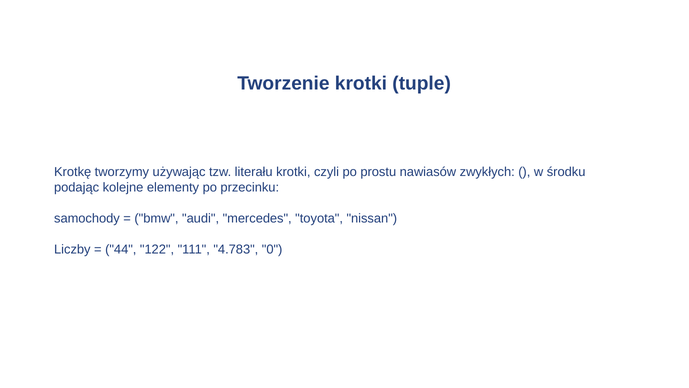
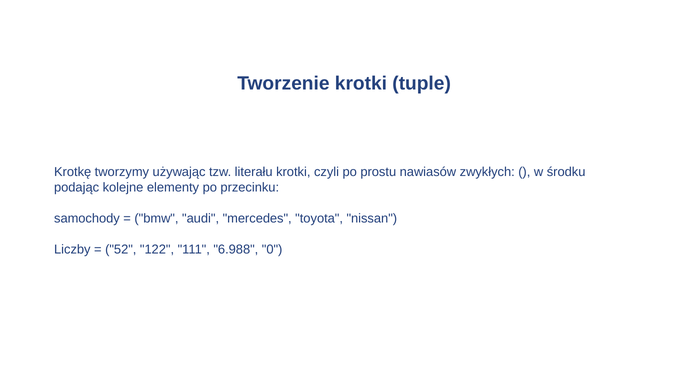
44: 44 -> 52
4.783: 4.783 -> 6.988
